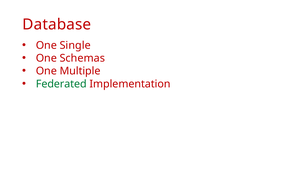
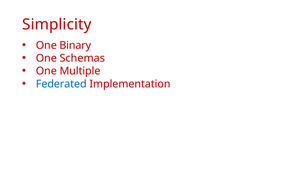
Database: Database -> Simplicity
Single: Single -> Binary
Federated colour: green -> blue
